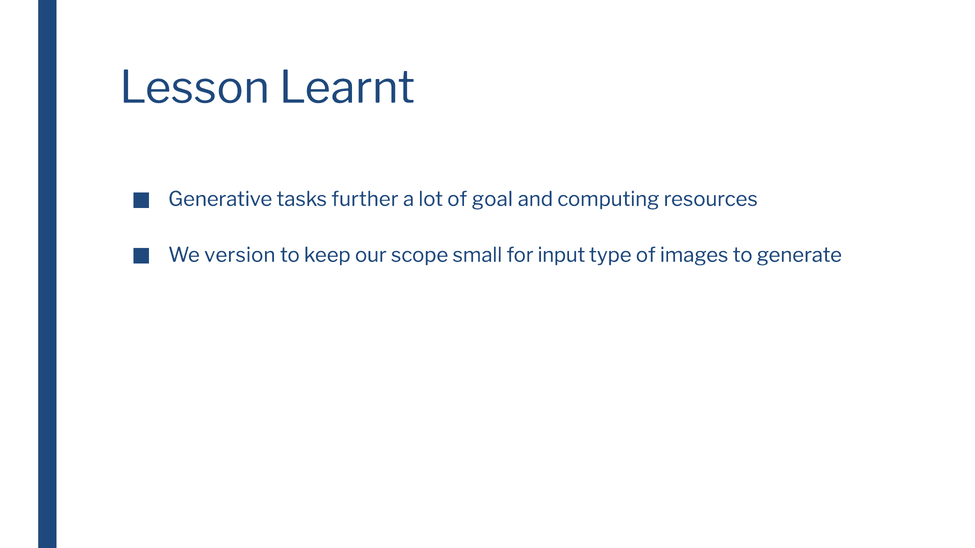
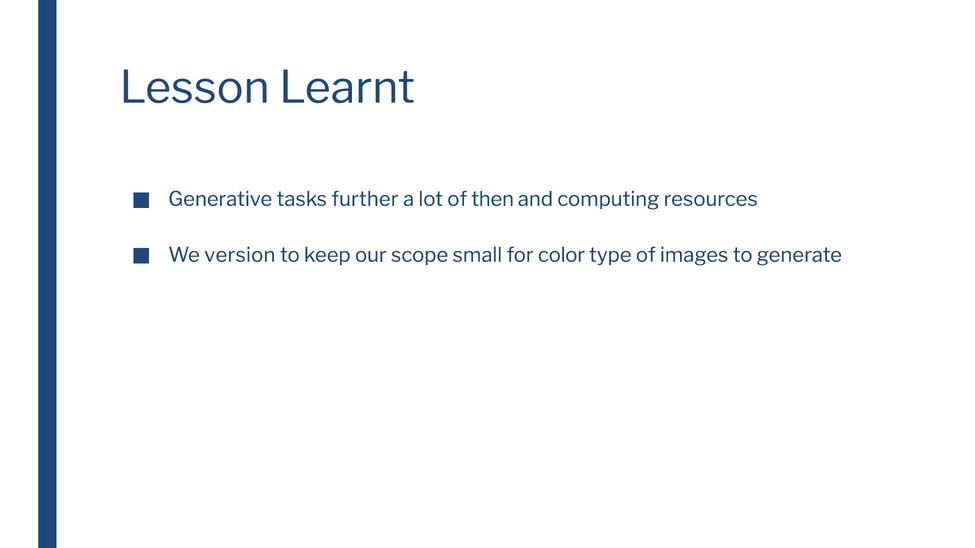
goal: goal -> then
input: input -> color
